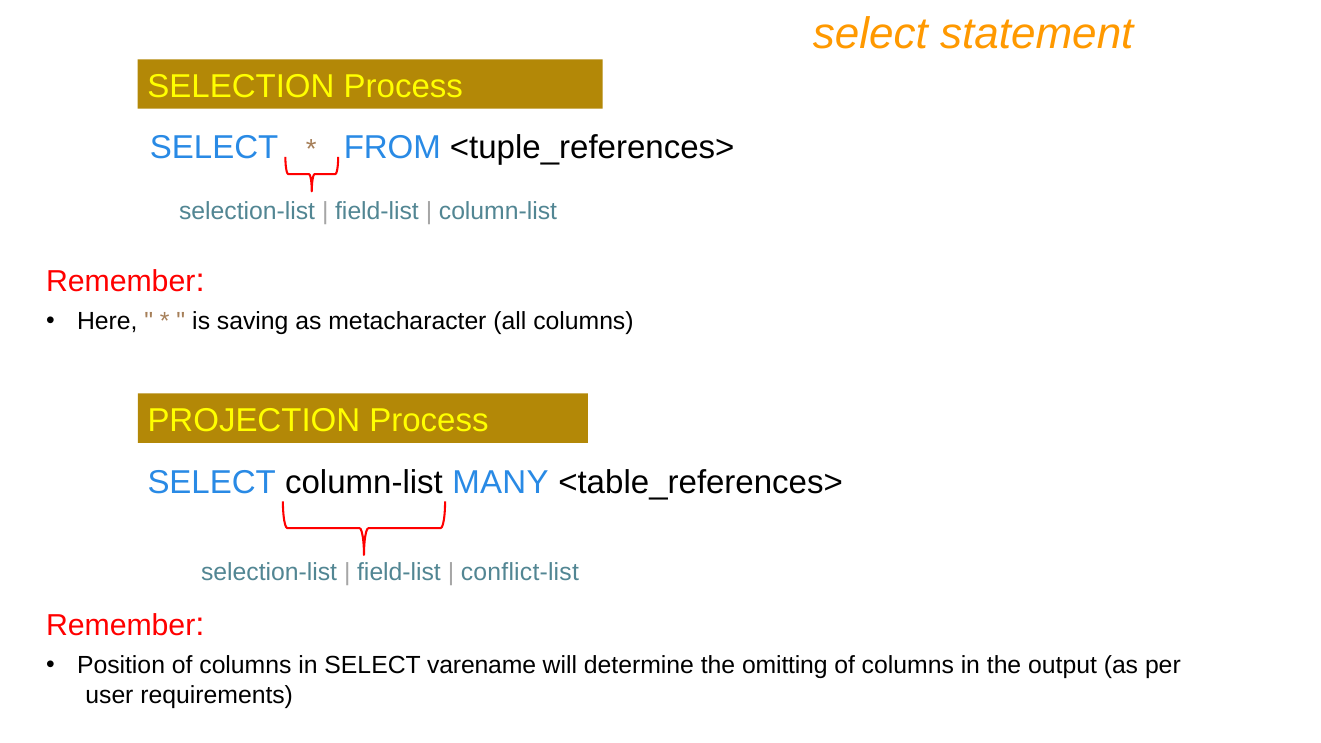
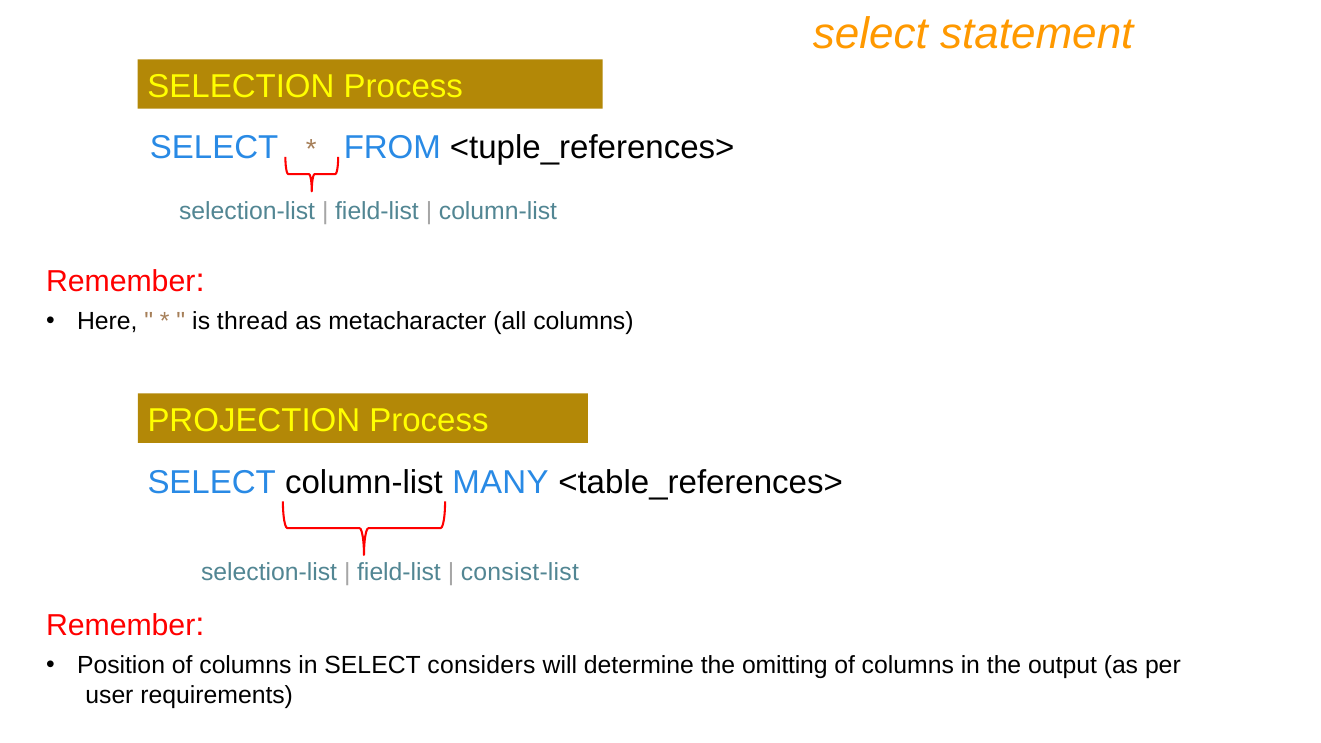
saving: saving -> thread
conflict-list: conflict-list -> consist-list
varename: varename -> considers
